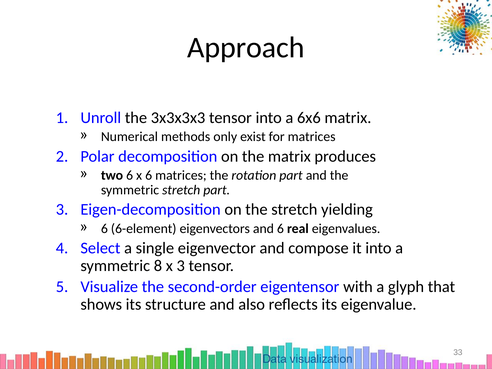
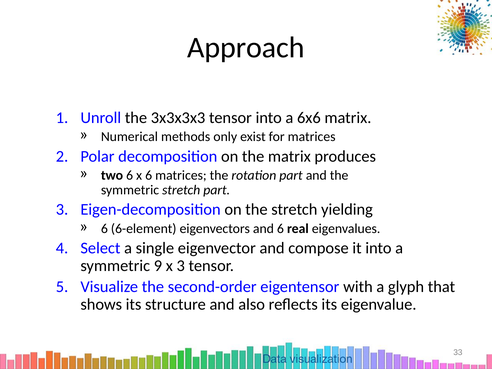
8: 8 -> 9
